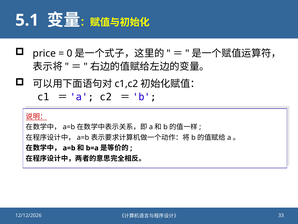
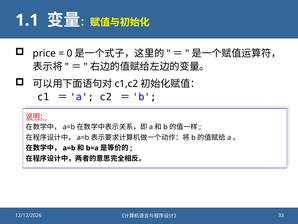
5.1: 5.1 -> 1.1
